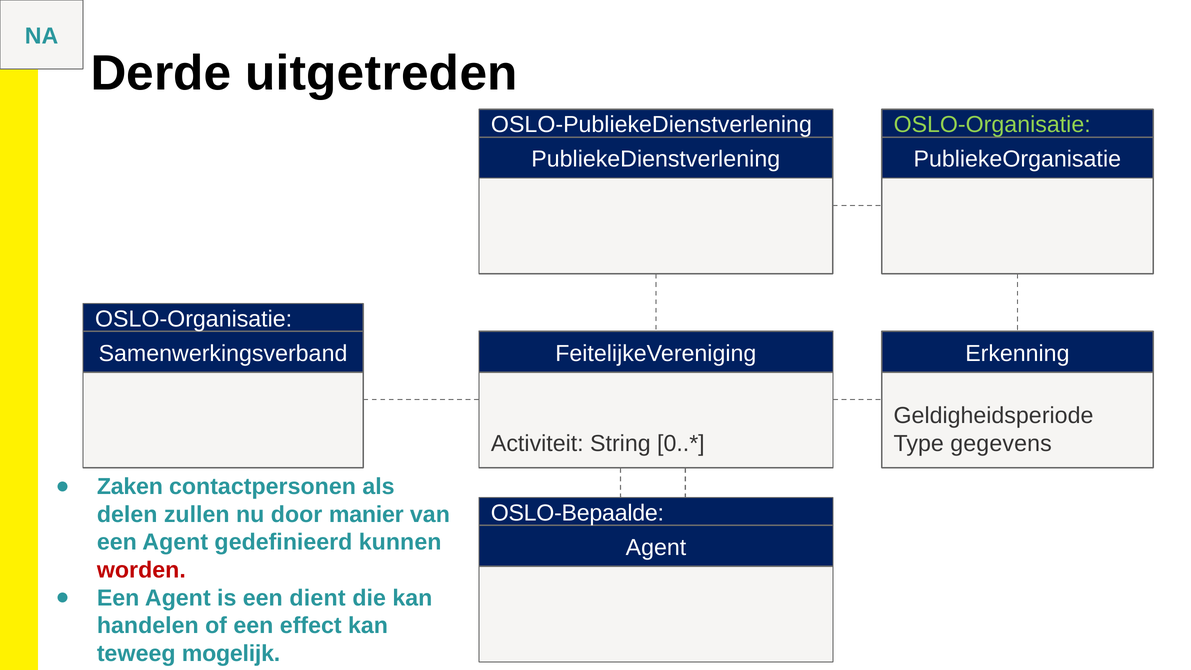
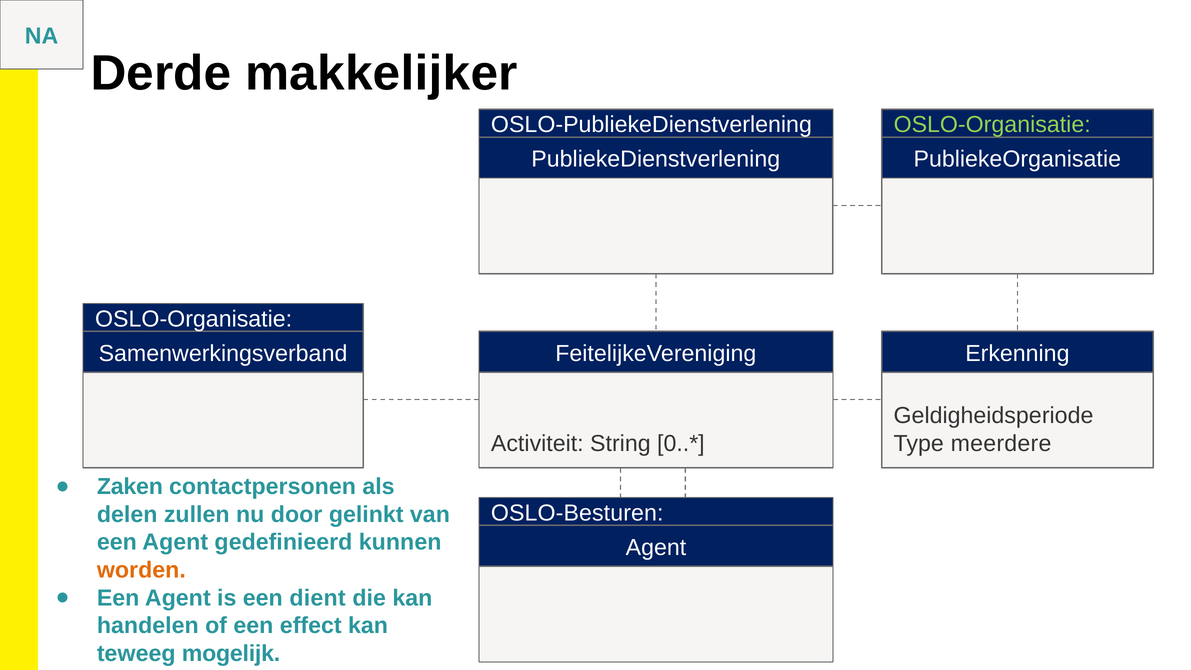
uitgetreden: uitgetreden -> makkelijker
gegevens: gegevens -> meerdere
OSLO-Bepaalde: OSLO-Bepaalde -> OSLO-Besturen
manier: manier -> gelinkt
worden colour: red -> orange
